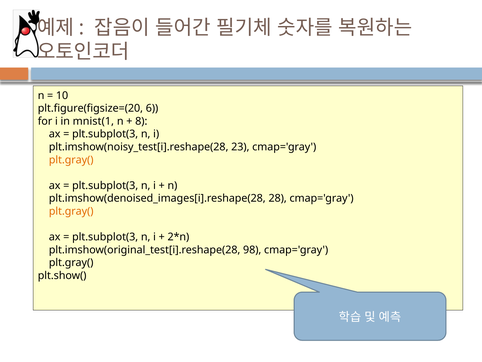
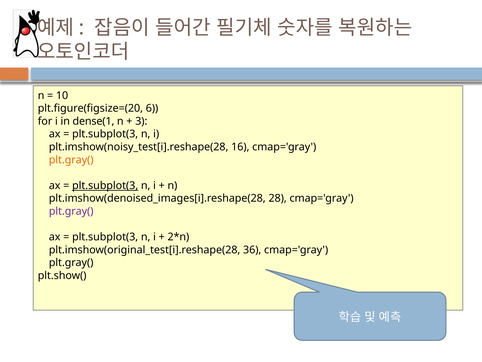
mnist(1: mnist(1 -> dense(1
8: 8 -> 3
23: 23 -> 16
plt.subplot(3 at (105, 185) underline: none -> present
plt.gray( at (71, 211) colour: orange -> purple
98: 98 -> 36
